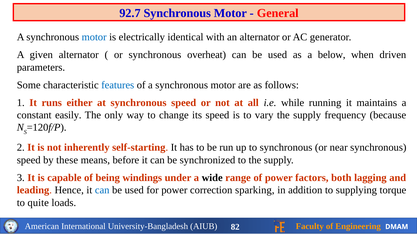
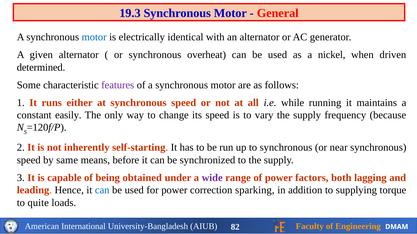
92.7: 92.7 -> 19.3
below: below -> nickel
parameters: parameters -> determined
features colour: blue -> purple
these: these -> same
windings: windings -> obtained
wide colour: black -> purple
